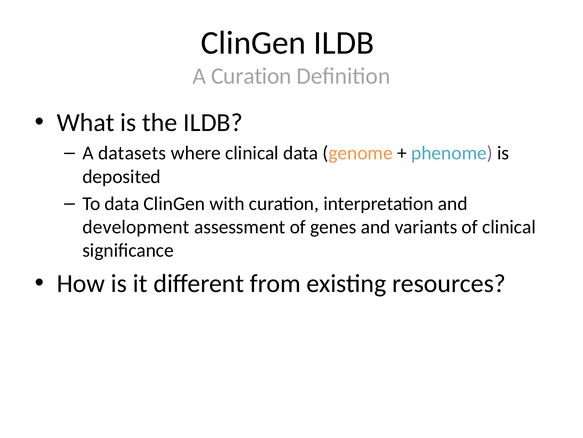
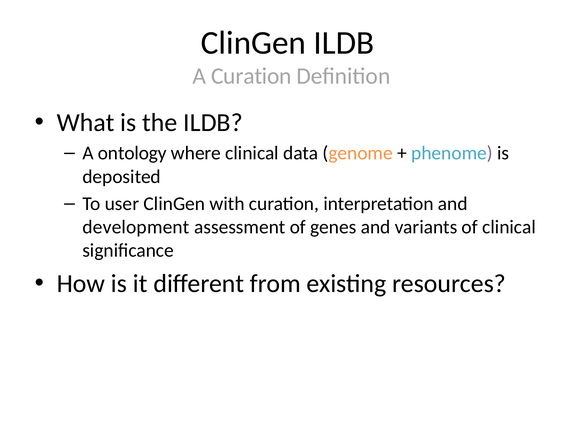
datasets: datasets -> ontology
To data: data -> user
